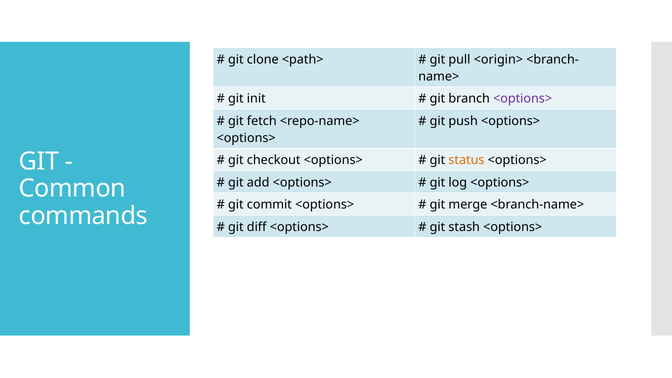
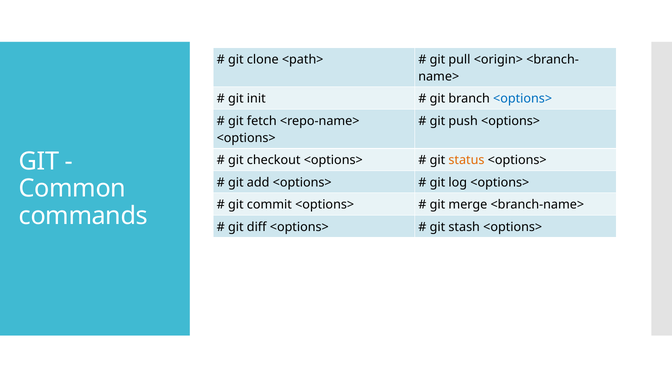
<options> at (523, 99) colour: purple -> blue
